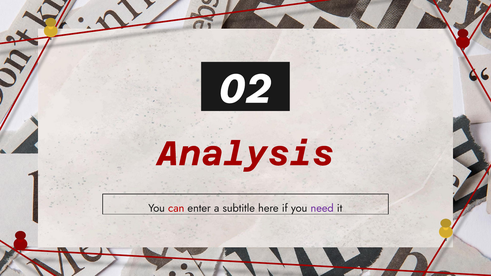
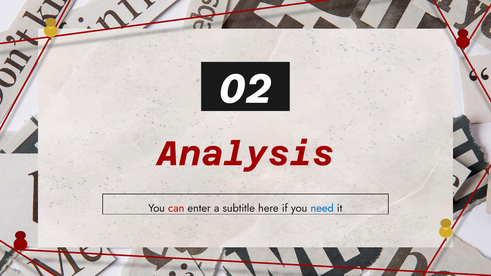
need colour: purple -> blue
